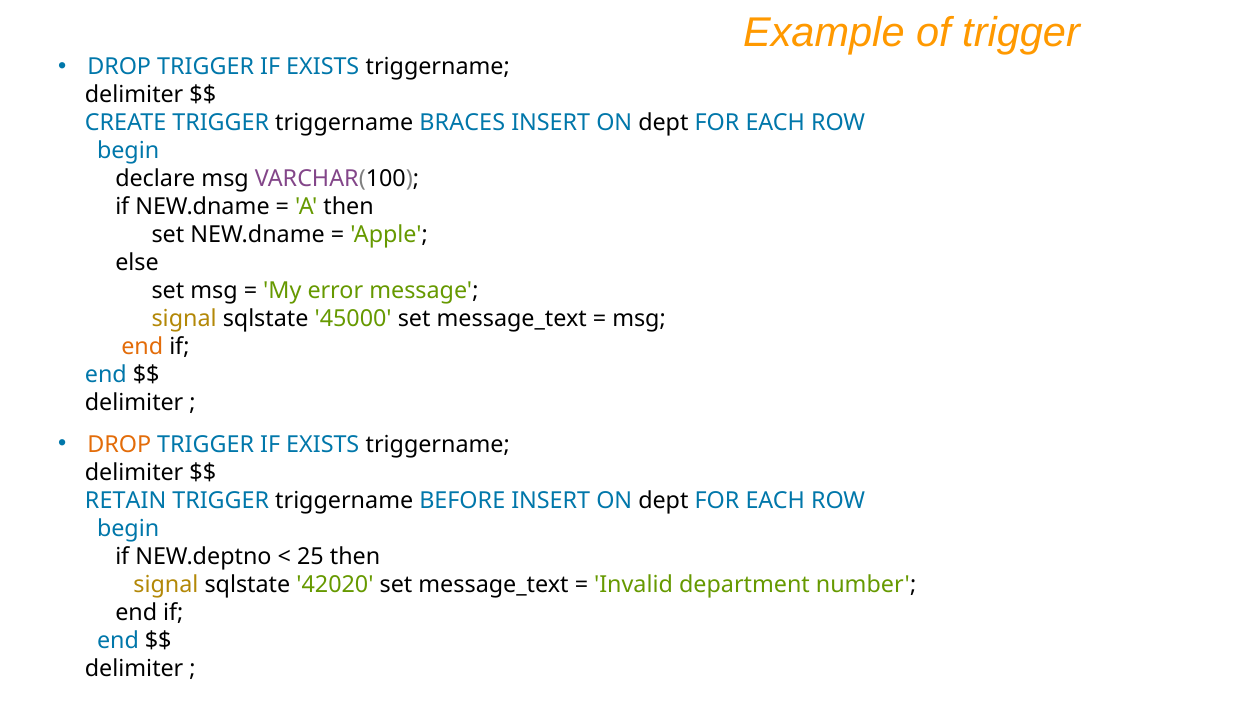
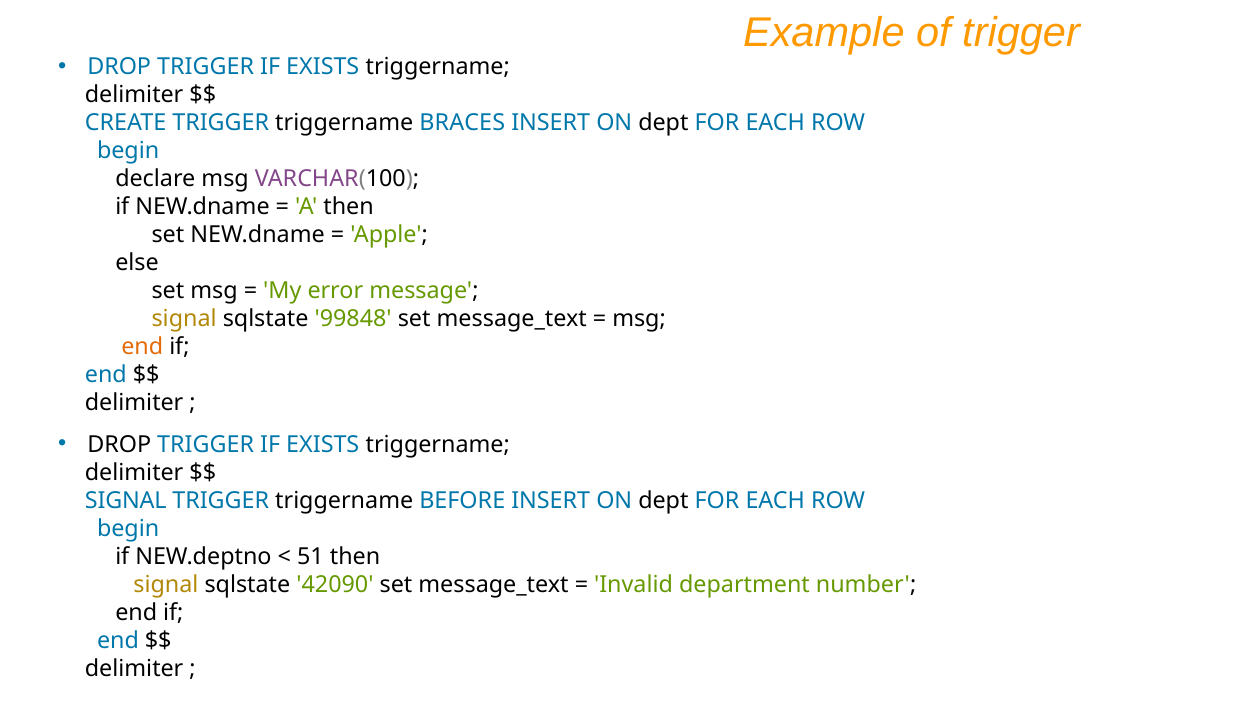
45000: 45000 -> 99848
DROP at (119, 444) colour: orange -> black
RETAIN at (126, 500): RETAIN -> SIGNAL
25: 25 -> 51
42020: 42020 -> 42090
